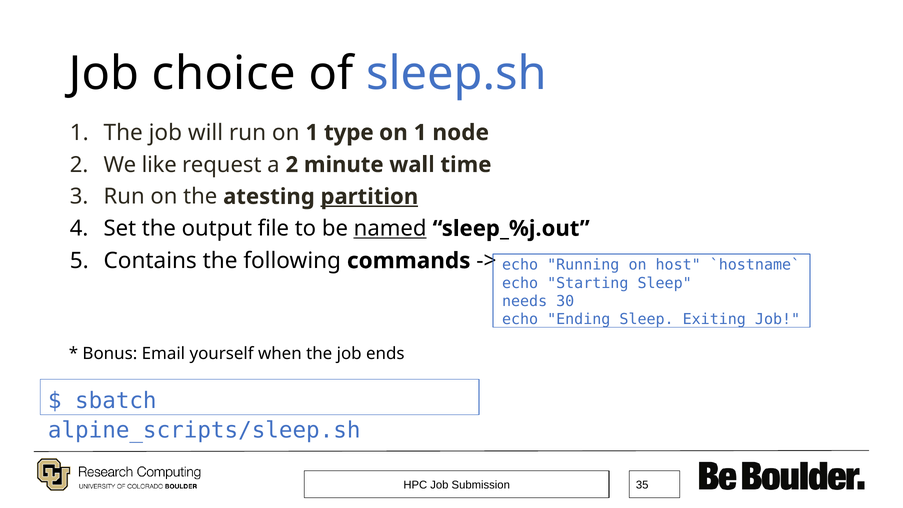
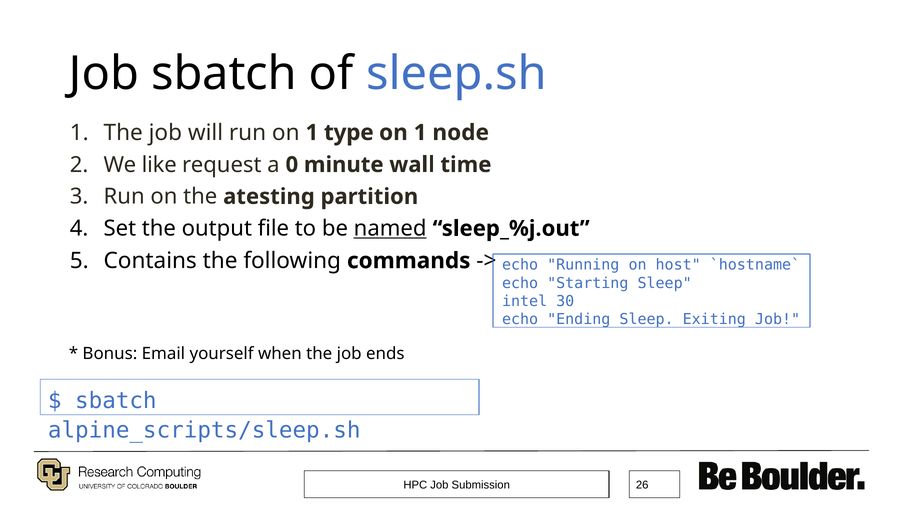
Job choice: choice -> sbatch
a 2: 2 -> 0
partition underline: present -> none
needs: needs -> intel
35: 35 -> 26
